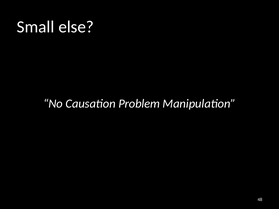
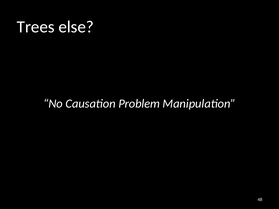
Small: Small -> Trees
